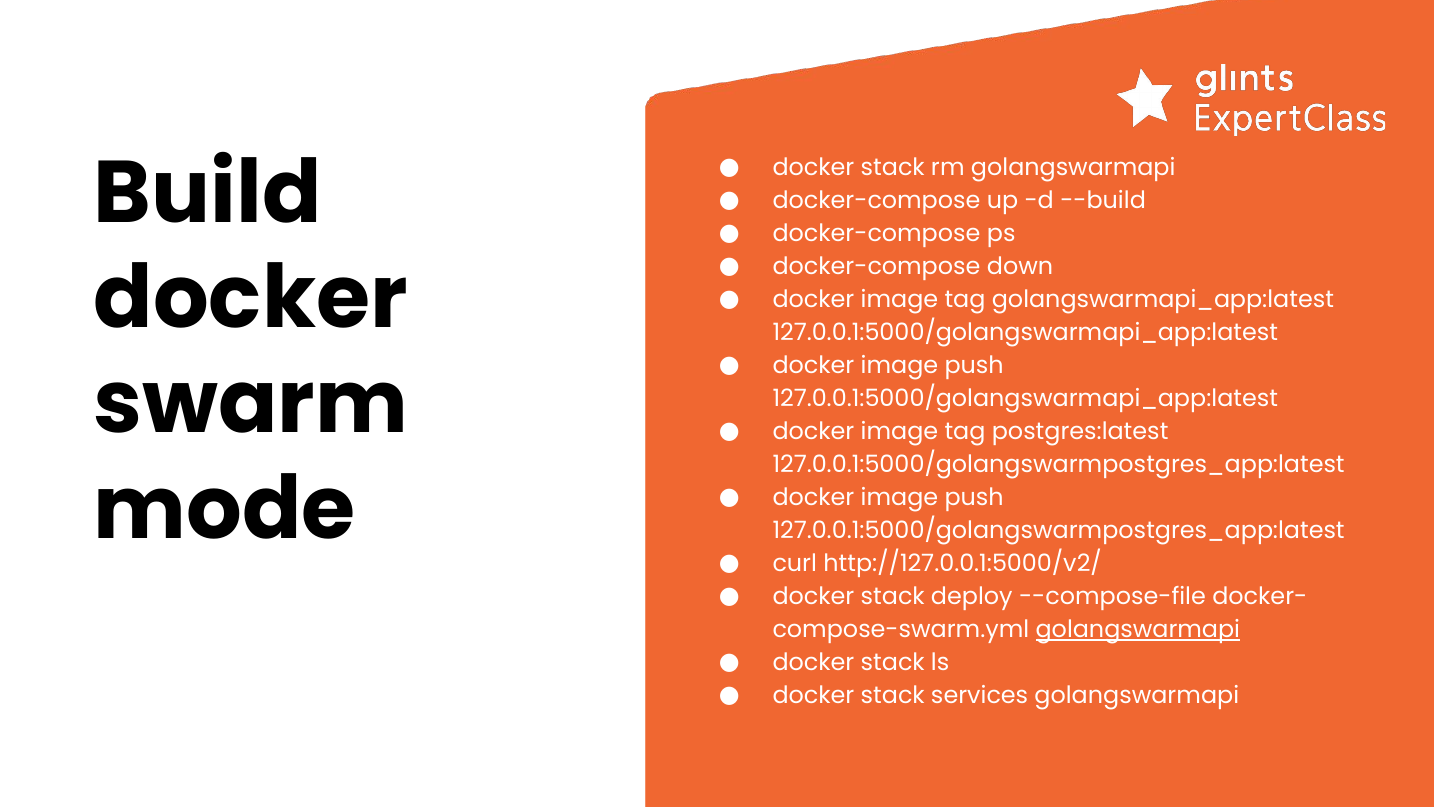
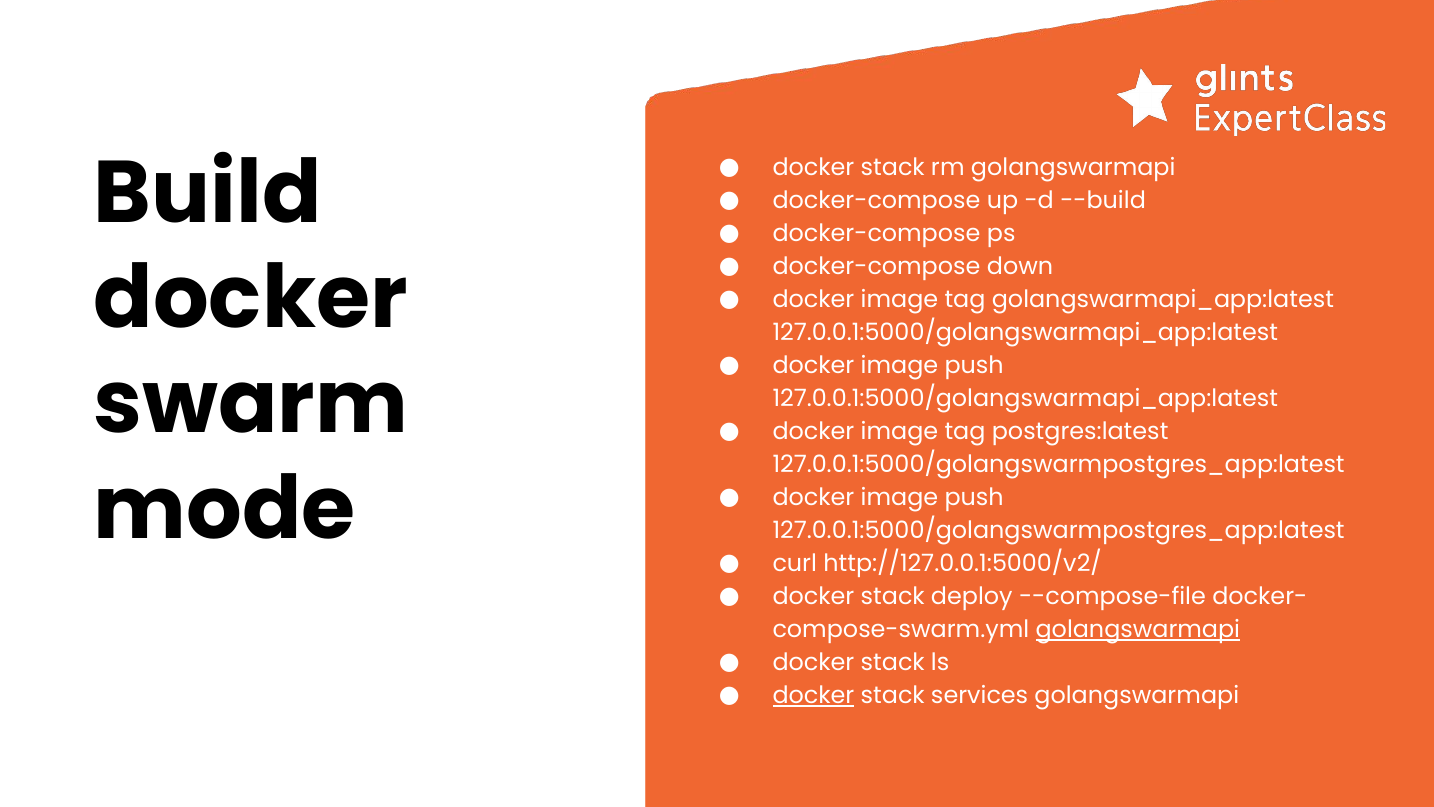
docker at (813, 695) underline: none -> present
